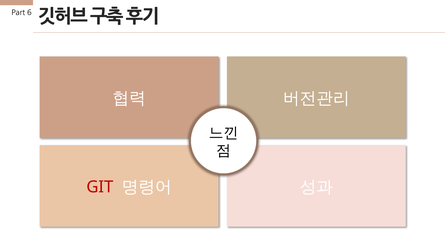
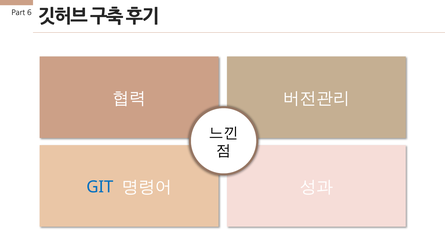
GIT colour: red -> blue
